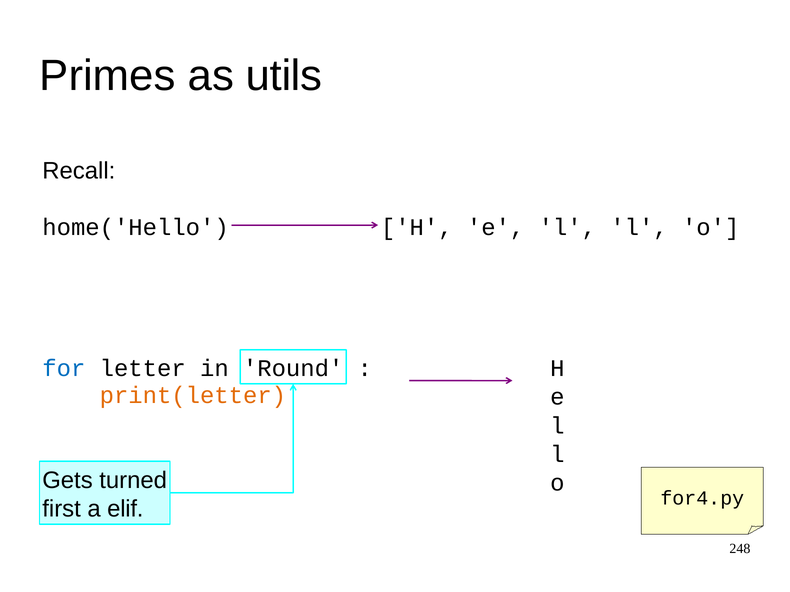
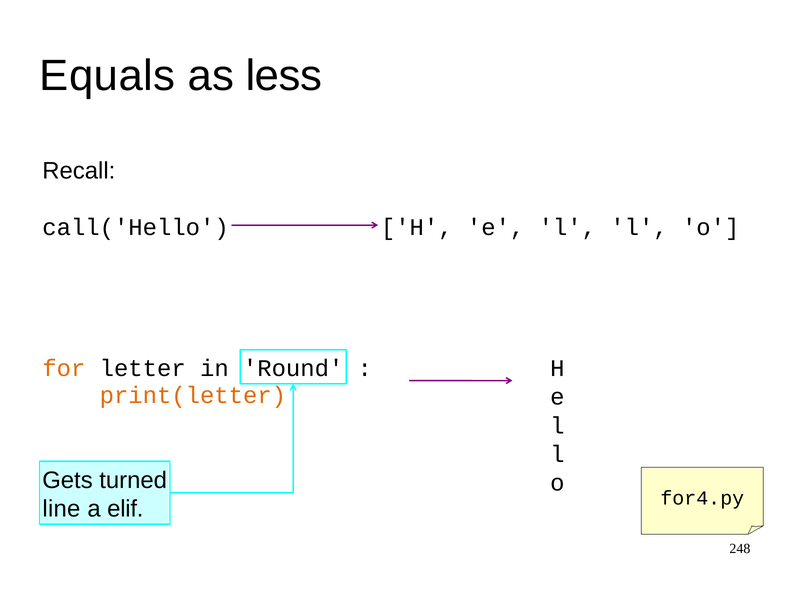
Primes: Primes -> Equals
utils: utils -> less
home('Hello: home('Hello -> call('Hello
for colour: blue -> orange
first: first -> line
